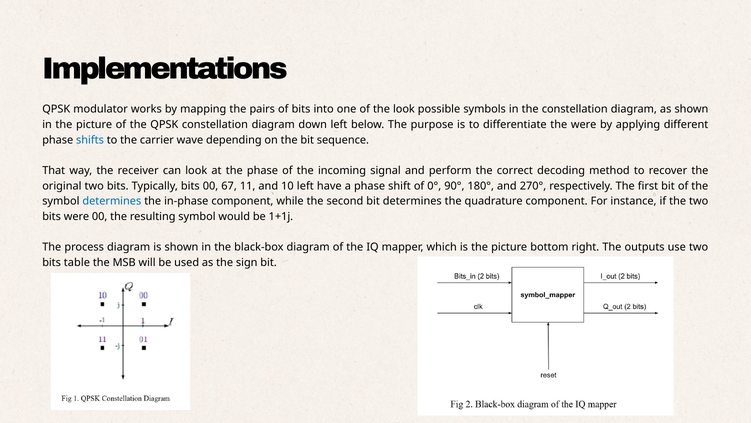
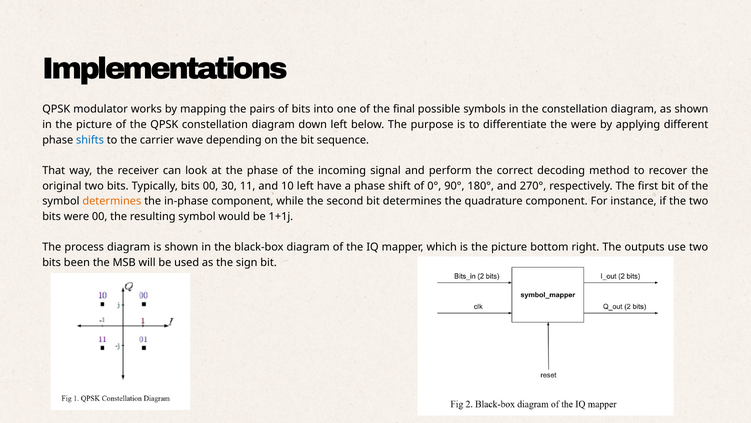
the look: look -> final
67: 67 -> 30
determines at (112, 201) colour: blue -> orange
table: table -> been
